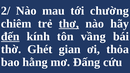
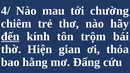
2/: 2/ -> 4/
thơ underline: present -> none
vầng: vầng -> trộm
Ghét: Ghét -> Hiện
